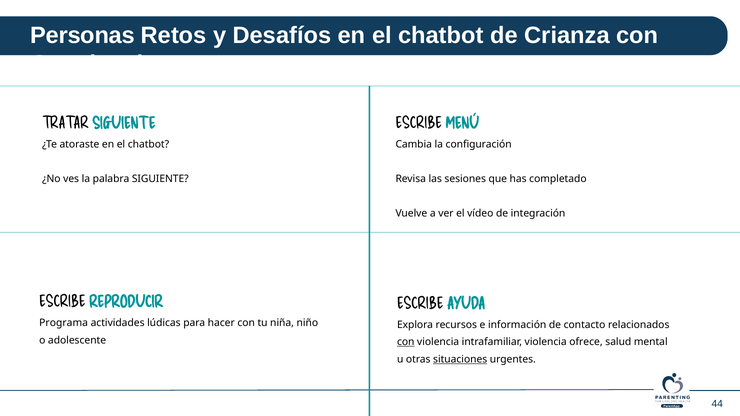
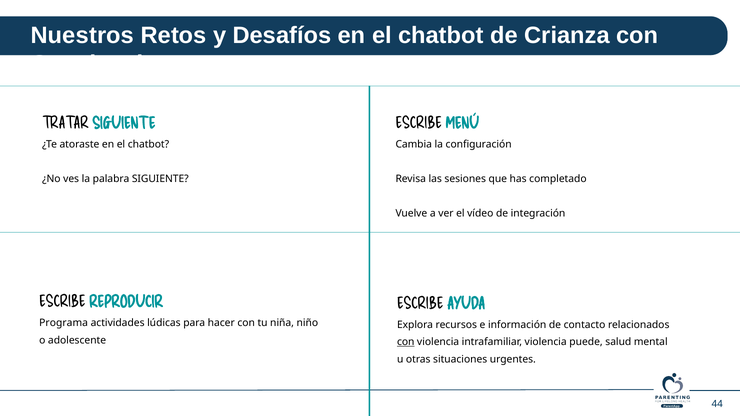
Personas: Personas -> Nuestros
ofrece: ofrece -> puede
situaciones underline: present -> none
